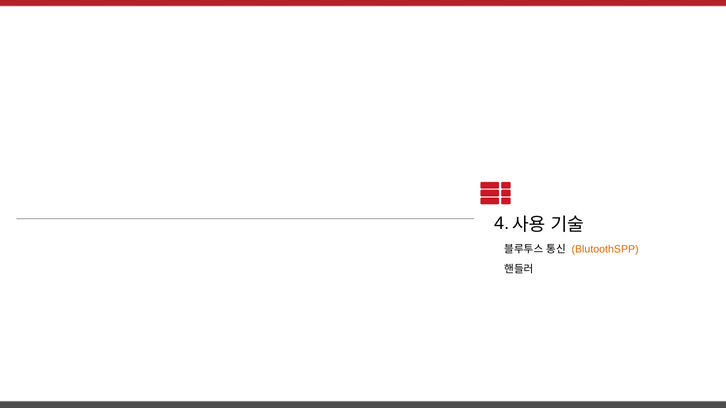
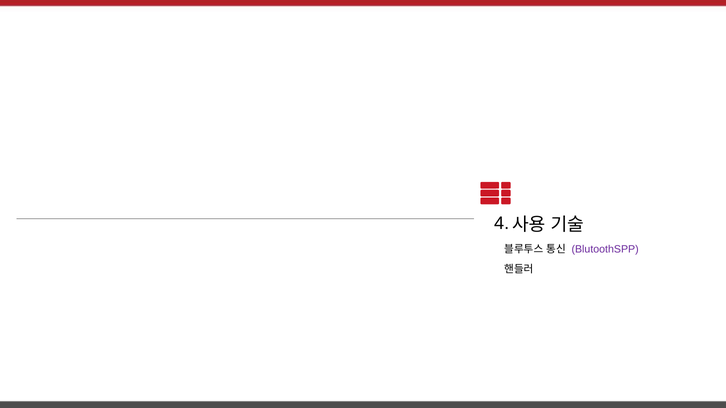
BlutoothSPP colour: orange -> purple
